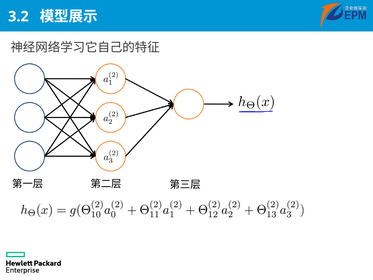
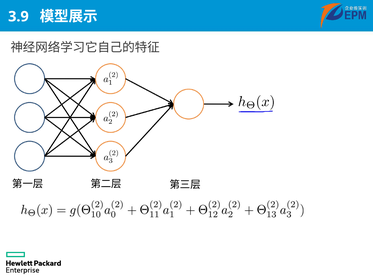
3.2: 3.2 -> 3.9
